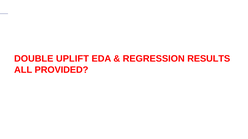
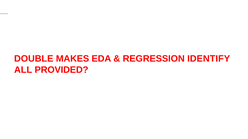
UPLIFT: UPLIFT -> MAKES
RESULTS: RESULTS -> IDENTIFY
